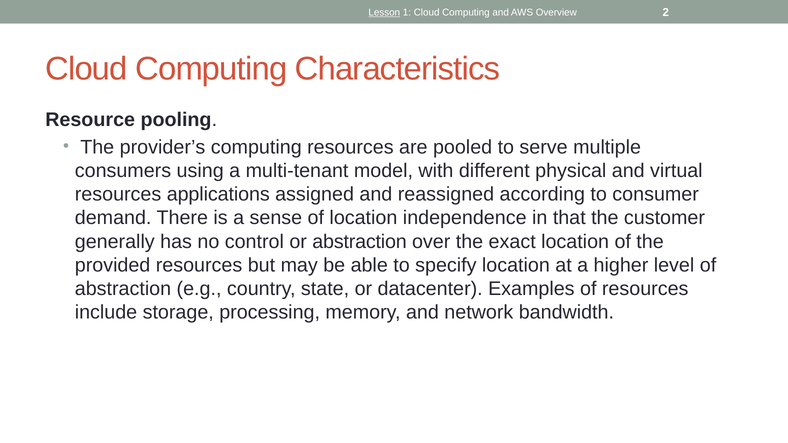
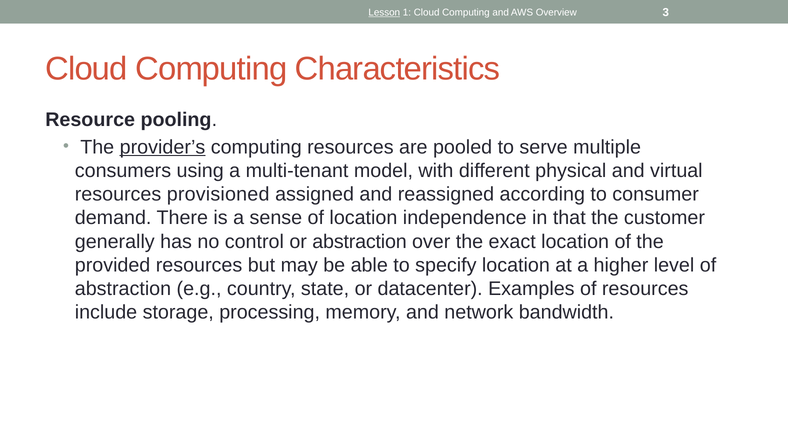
2: 2 -> 3
provider’s underline: none -> present
applications: applications -> provisioned
